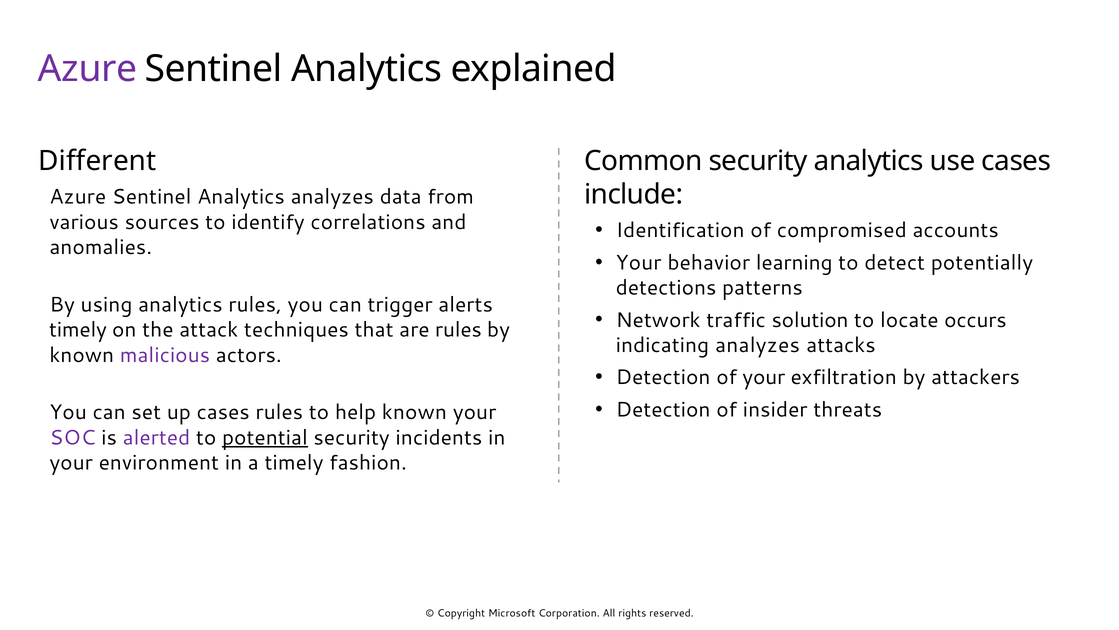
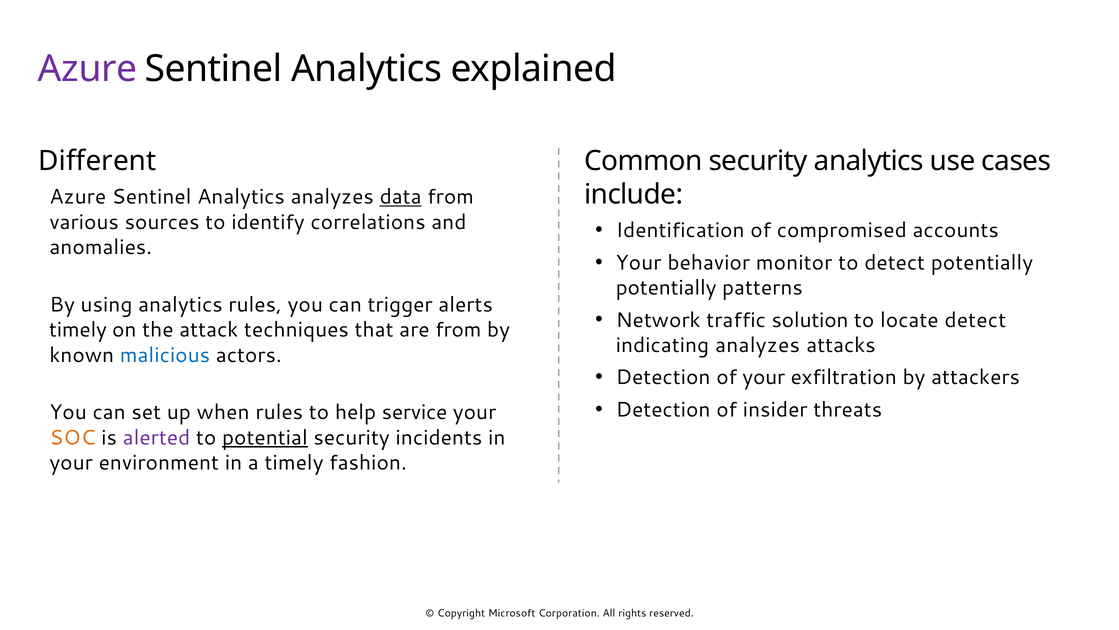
data underline: none -> present
learning: learning -> monitor
detections at (666, 288): detections -> potentially
locate occurs: occurs -> detect
are rules: rules -> from
malicious colour: purple -> blue
up cases: cases -> when
help known: known -> service
SOC colour: purple -> orange
